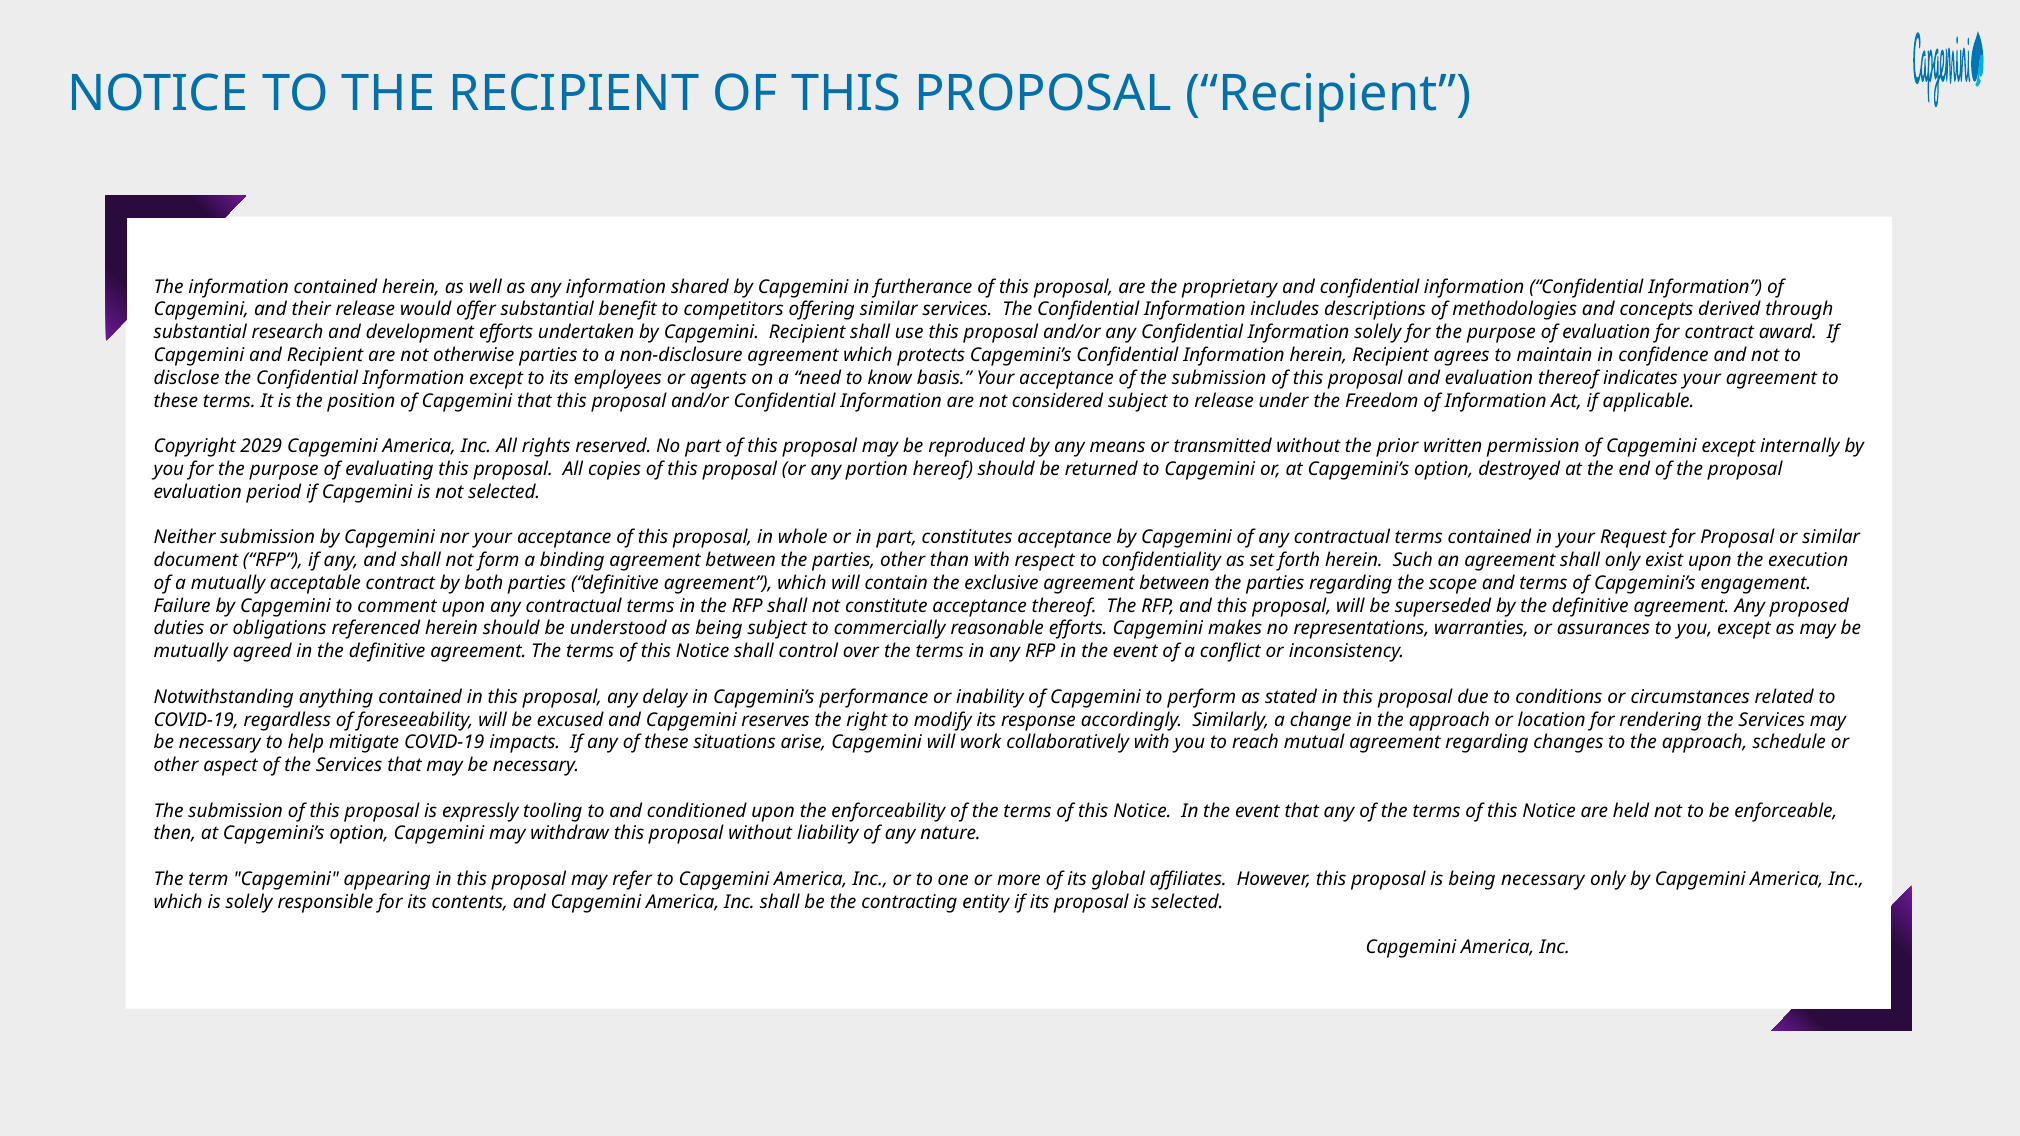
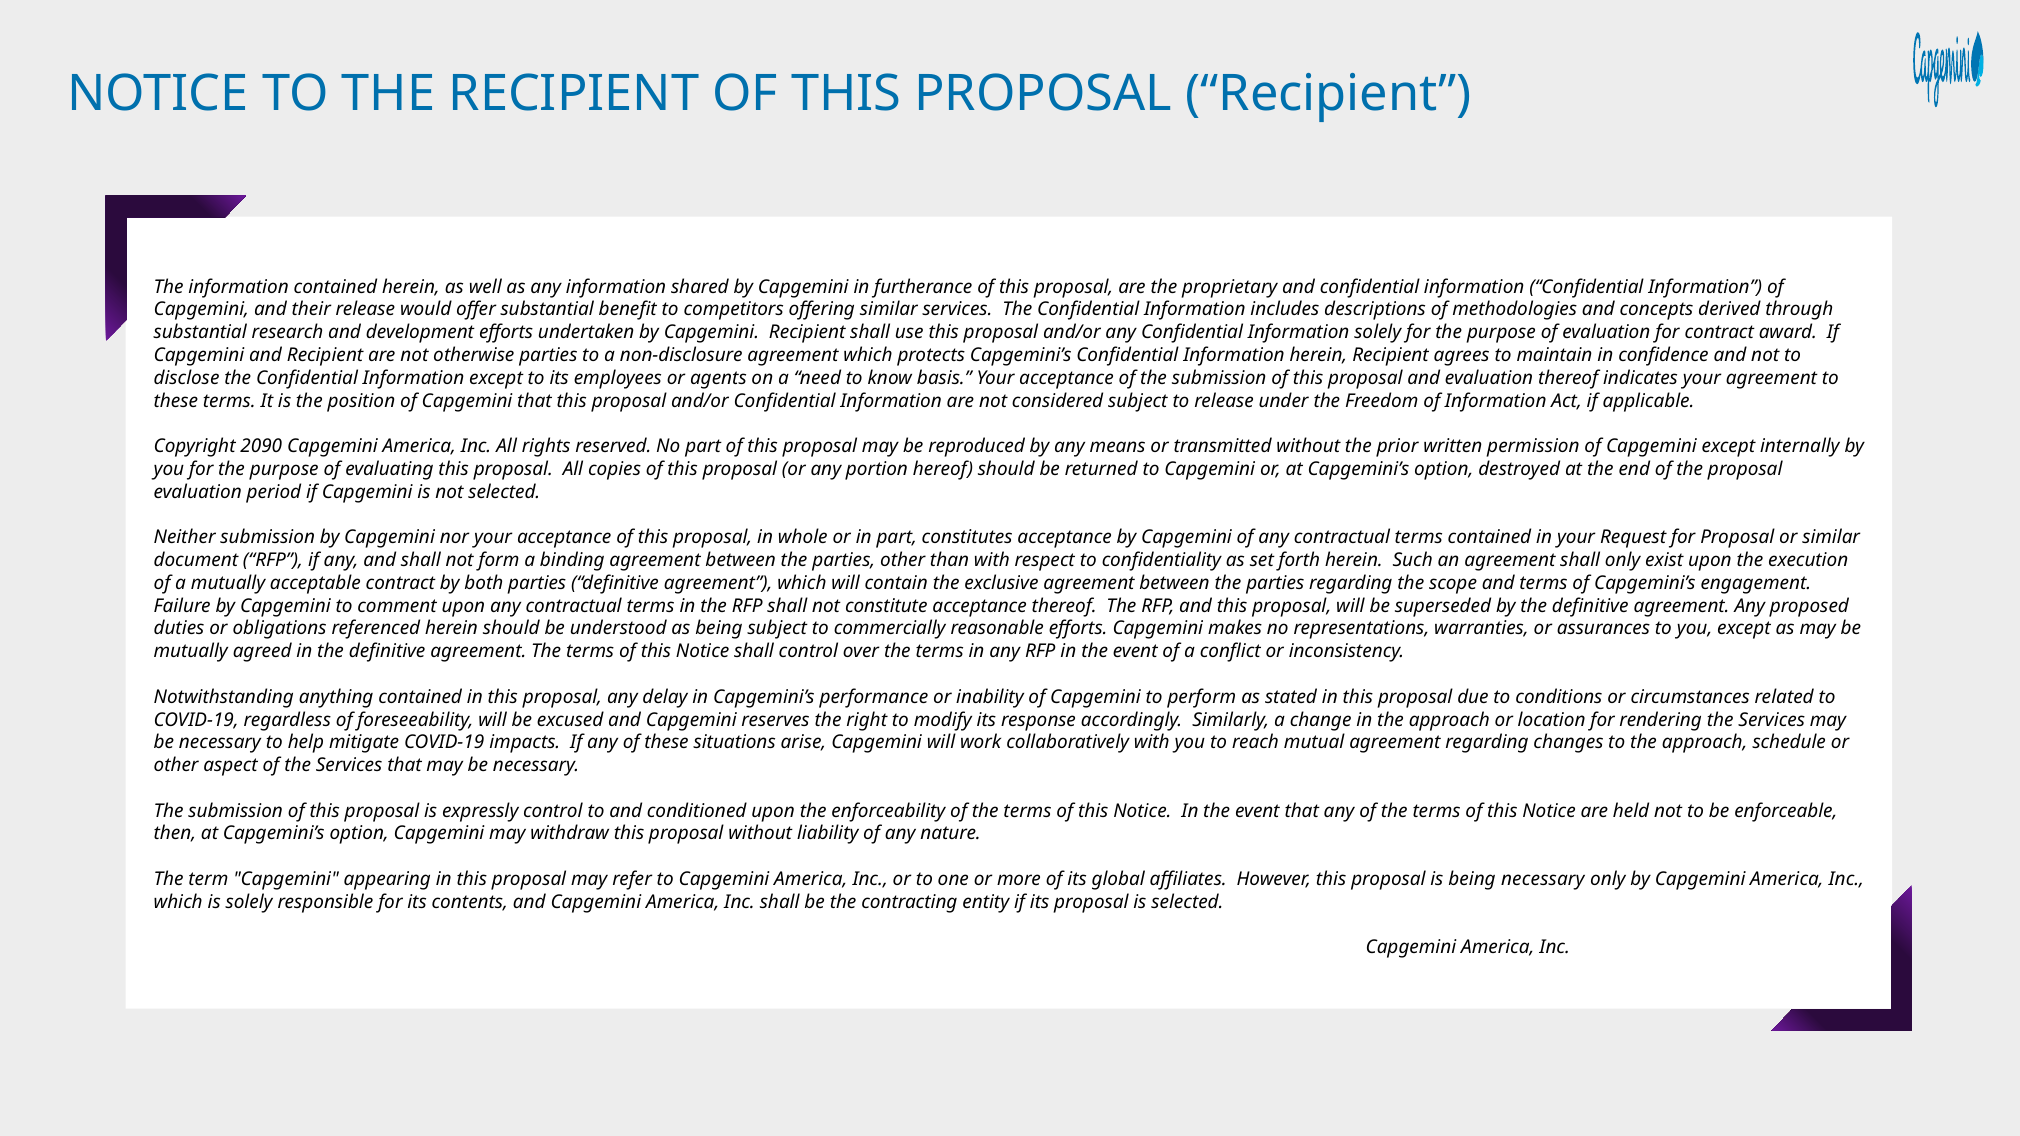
2029: 2029 -> 2090
expressly tooling: tooling -> control
